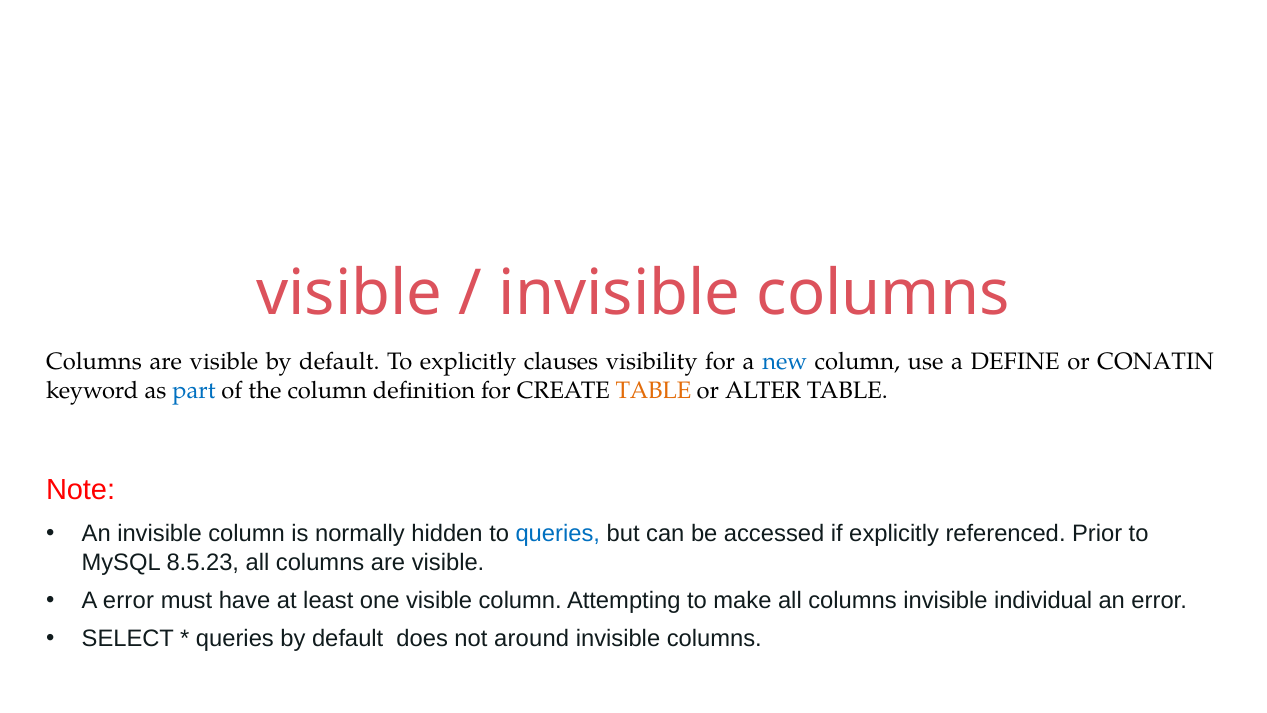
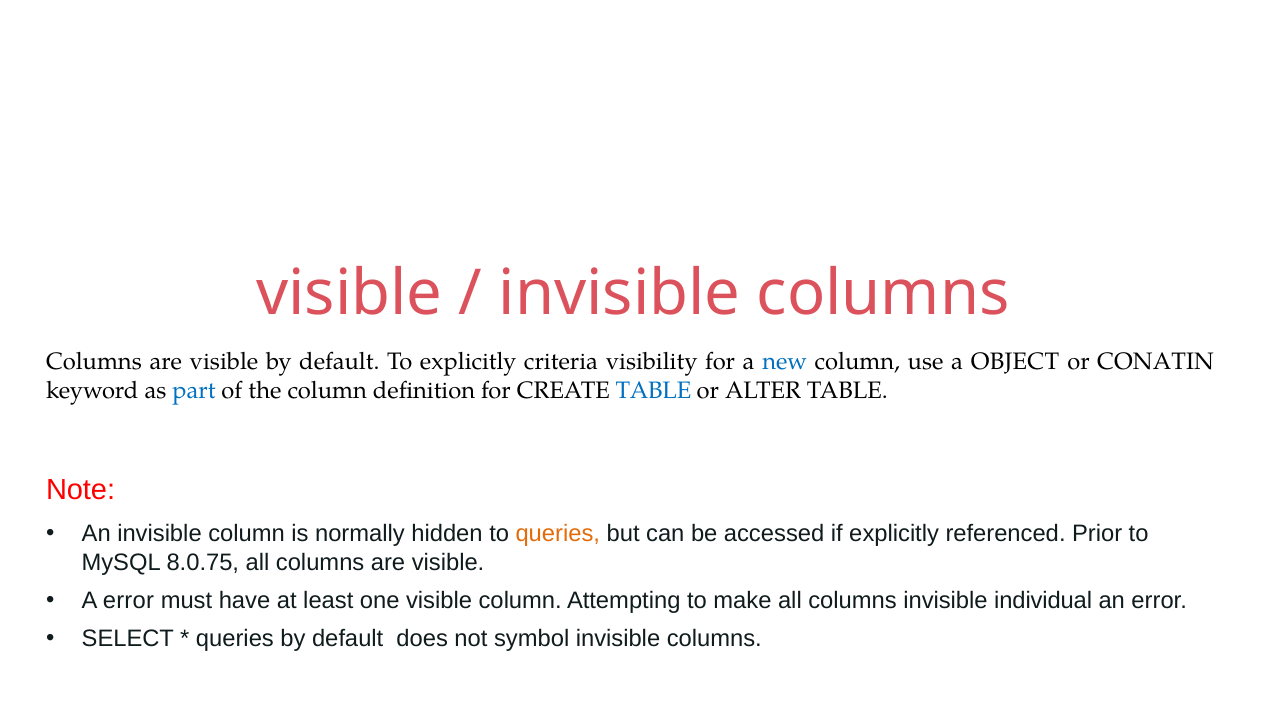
clauses: clauses -> criteria
DEFINE: DEFINE -> OBJECT
TABLE at (653, 390) colour: orange -> blue
queries at (558, 534) colour: blue -> orange
8.5.23: 8.5.23 -> 8.0.75
around: around -> symbol
